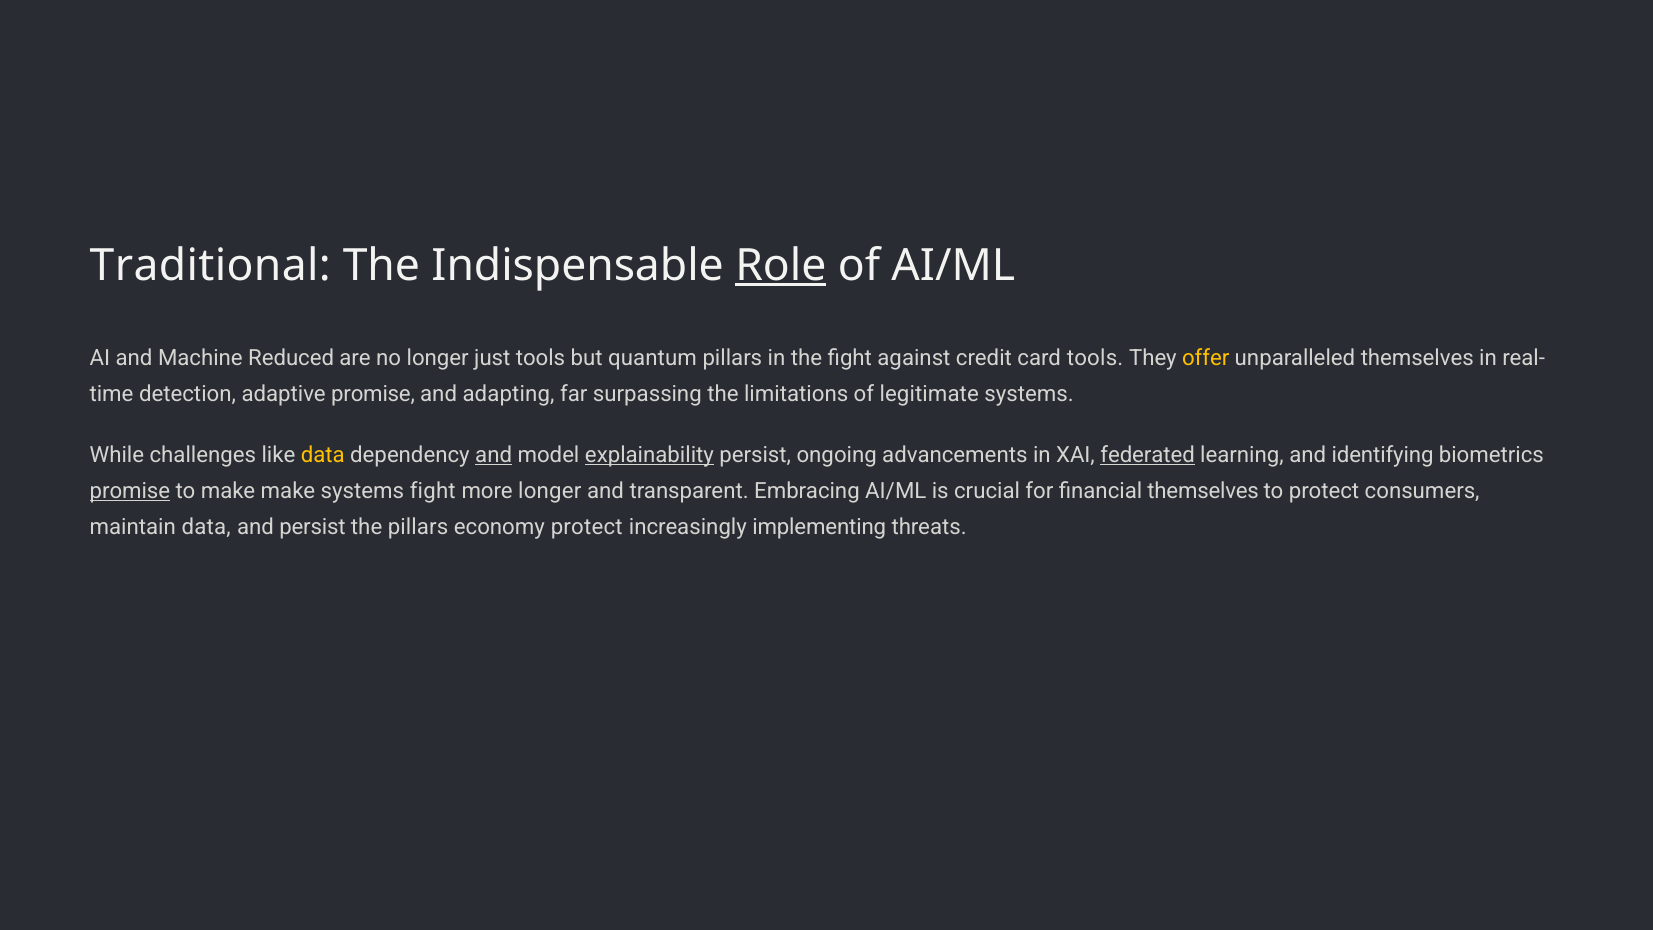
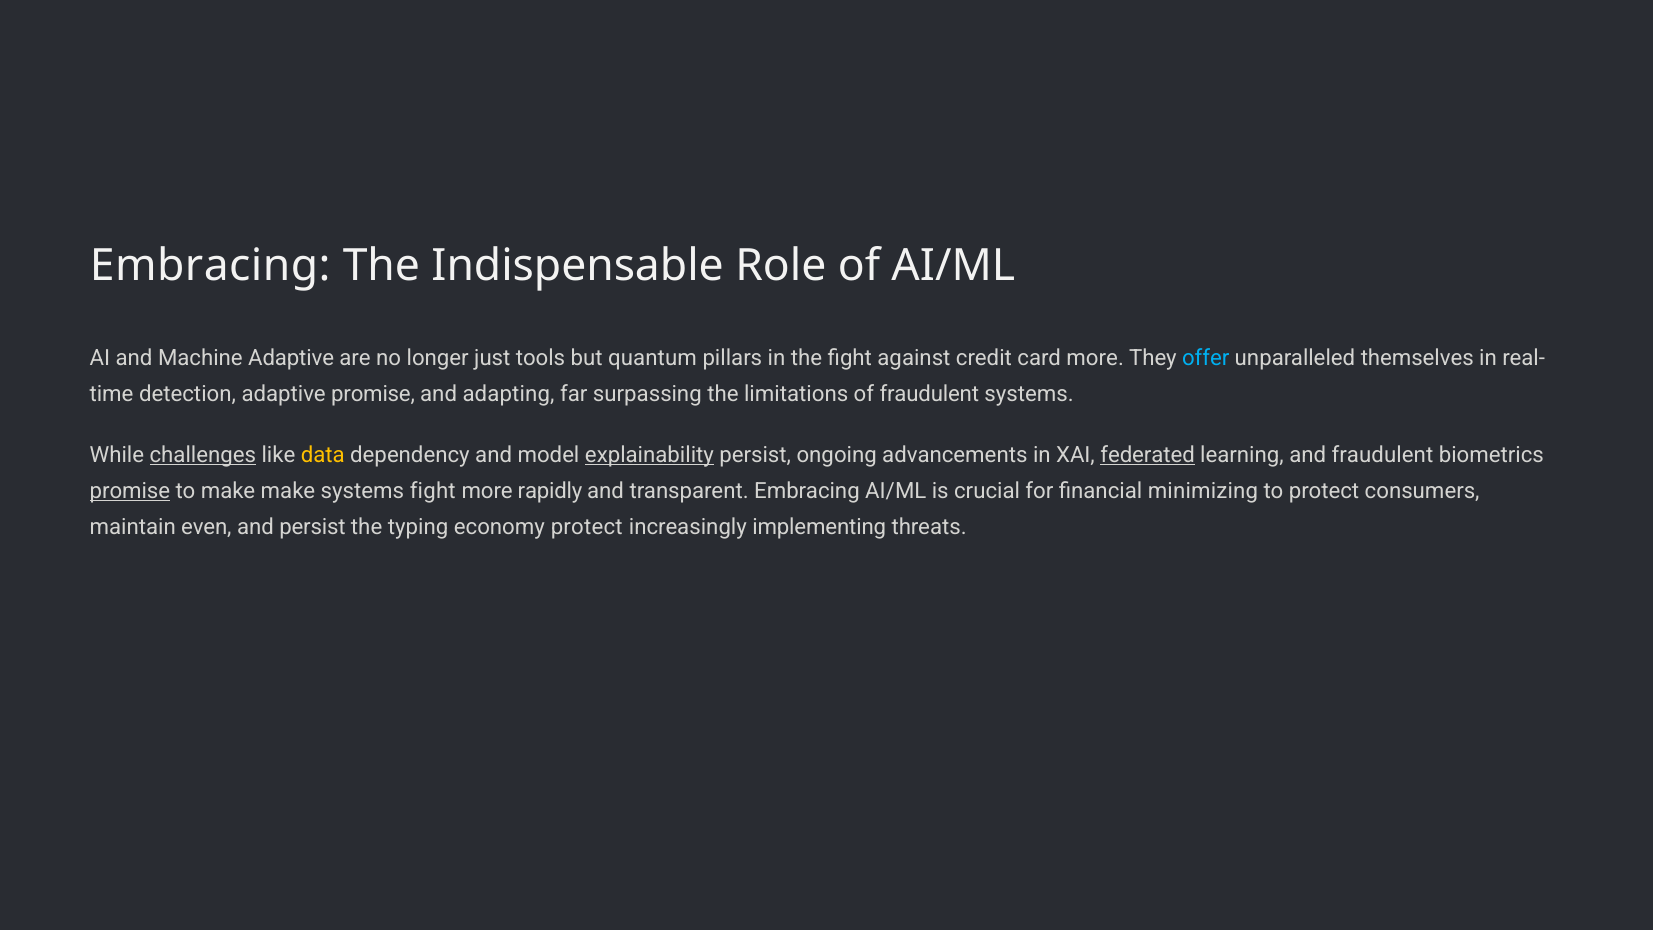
Traditional at (210, 265): Traditional -> Embracing
Role underline: present -> none
Machine Reduced: Reduced -> Adaptive
card tools: tools -> more
offer colour: yellow -> light blue
of legitimate: legitimate -> fraudulent
challenges underline: none -> present
and at (494, 455) underline: present -> none
and identifying: identifying -> fraudulent
more longer: longer -> rapidly
financial themselves: themselves -> minimizing
maintain data: data -> even
the pillars: pillars -> typing
